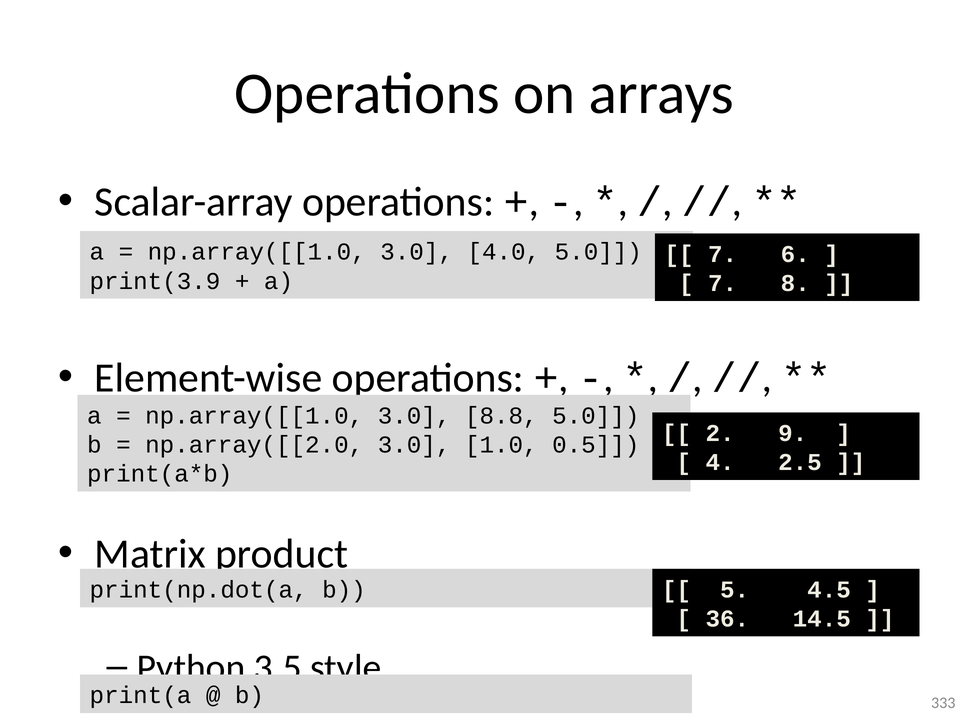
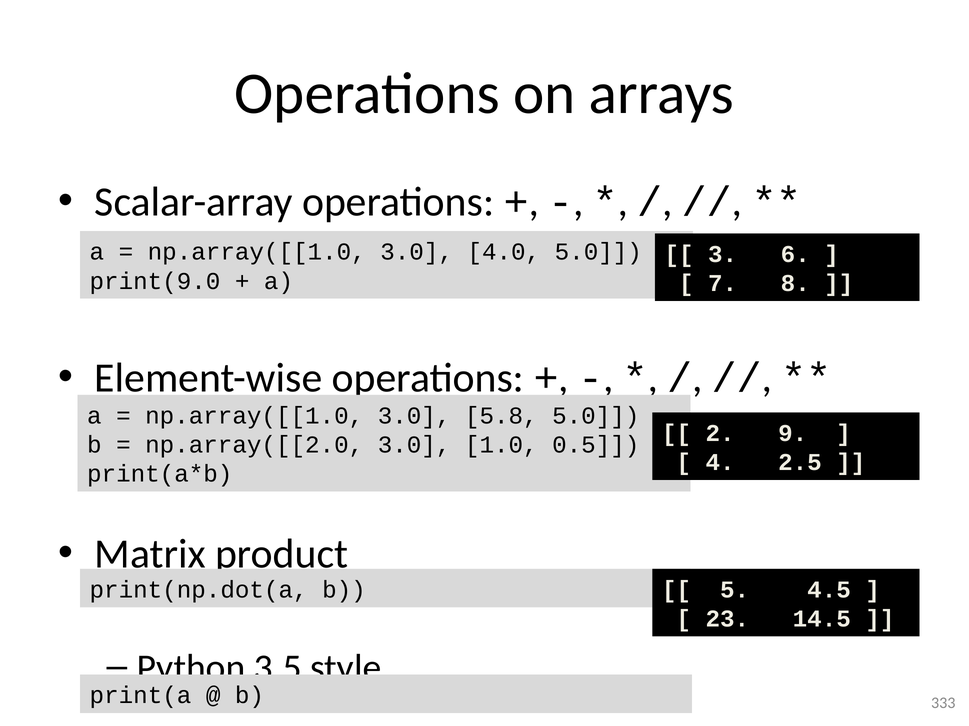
7 at (723, 255): 7 -> 3
print(3.9: print(3.9 -> print(9.0
8.8: 8.8 -> 5.8
36: 36 -> 23
